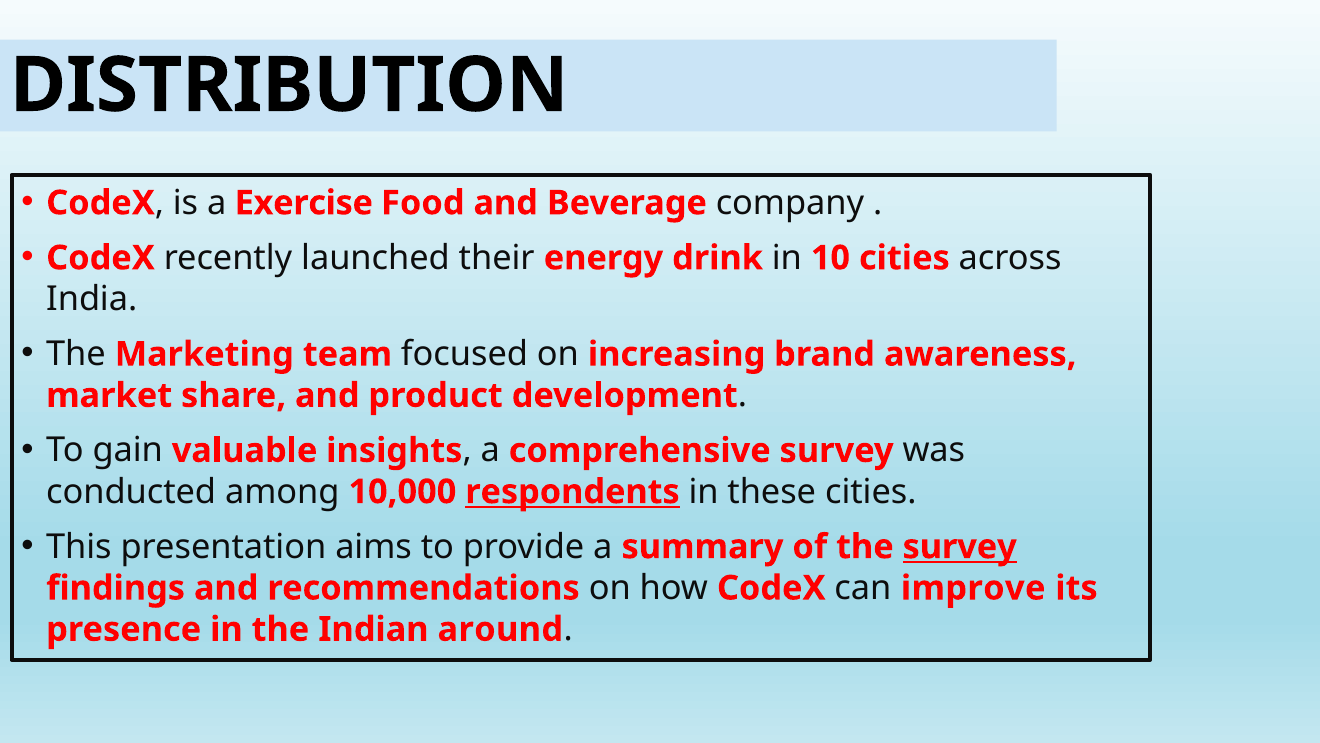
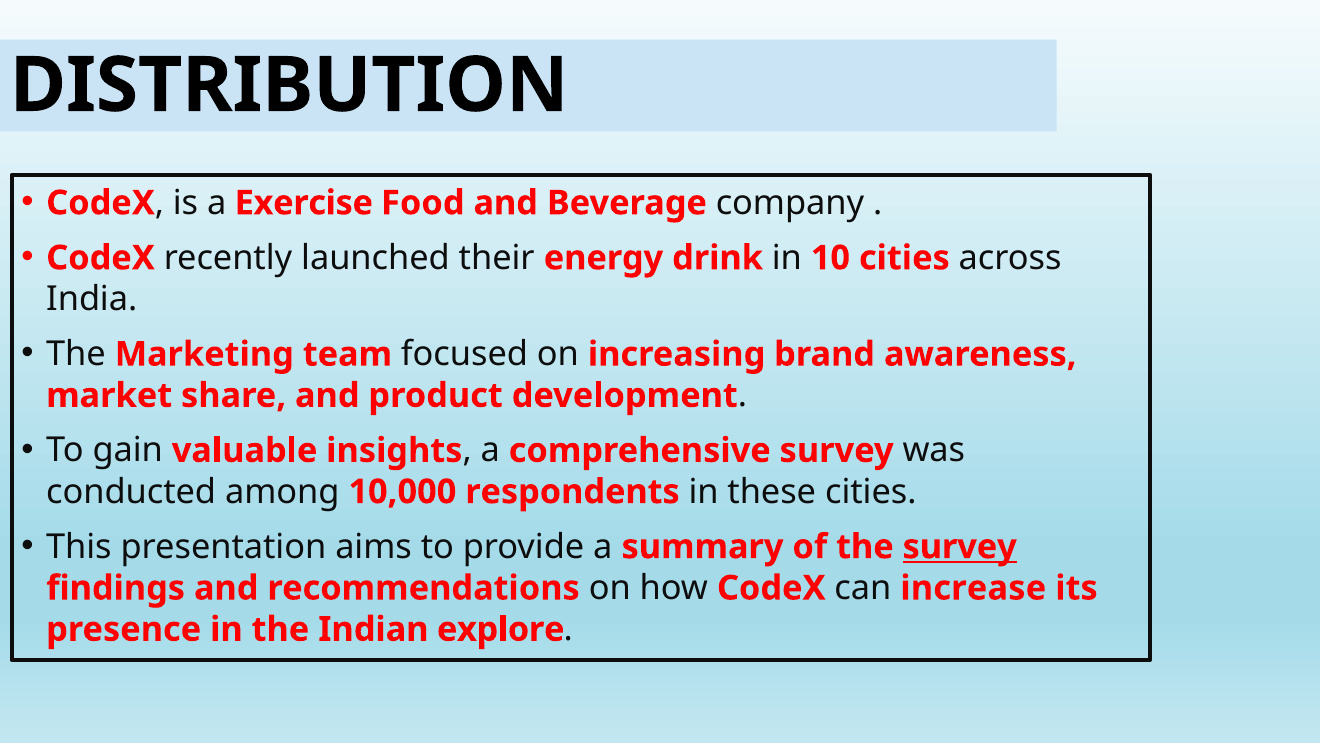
respondents underline: present -> none
improve: improve -> increase
around: around -> explore
